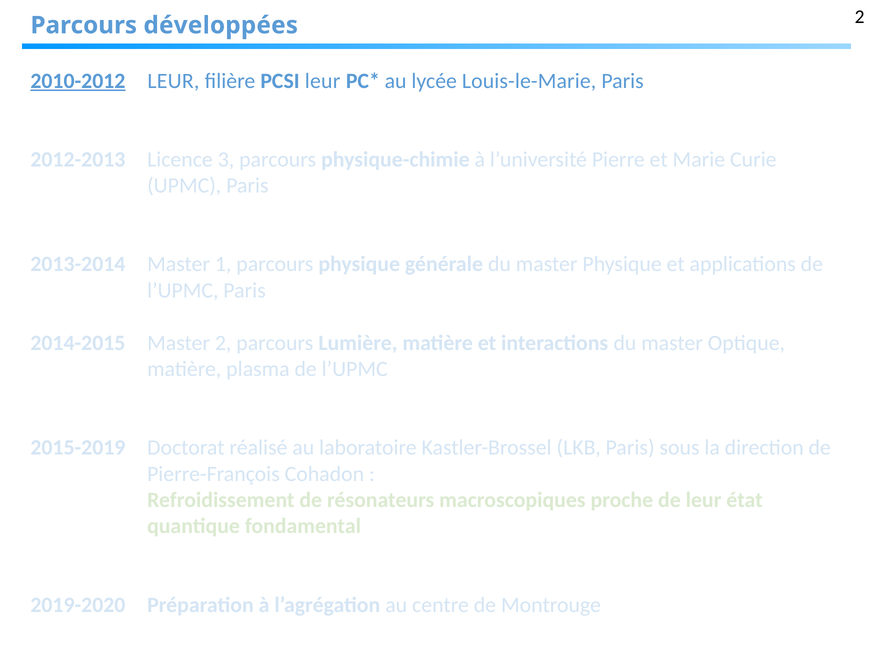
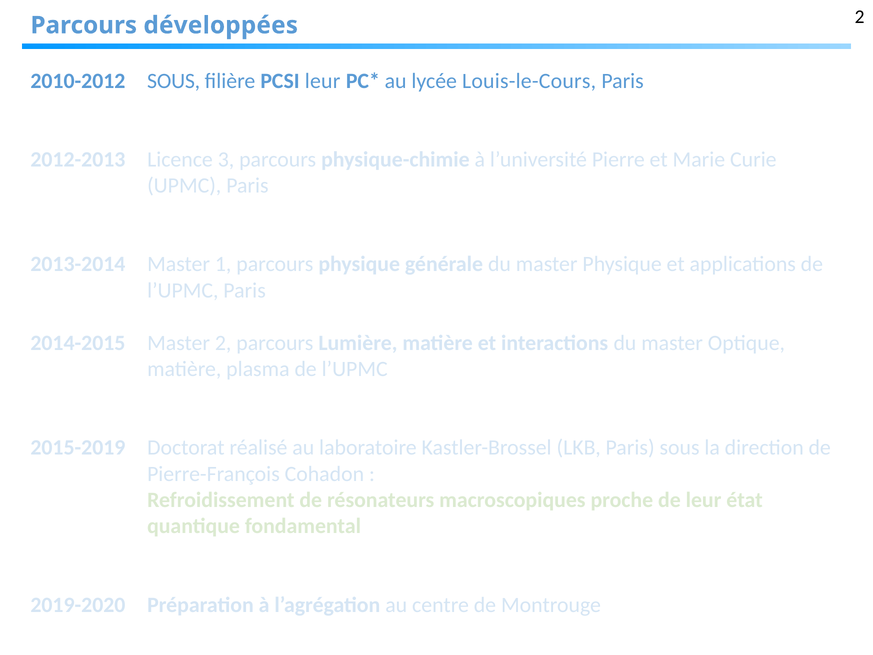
2010-2012 underline: present -> none
LEUR at (173, 81): LEUR -> SOUS
Louis-le-Marie: Louis-le-Marie -> Louis-le-Cours
